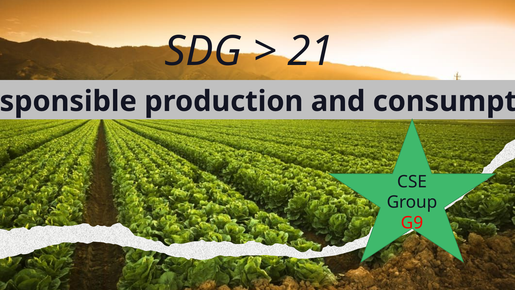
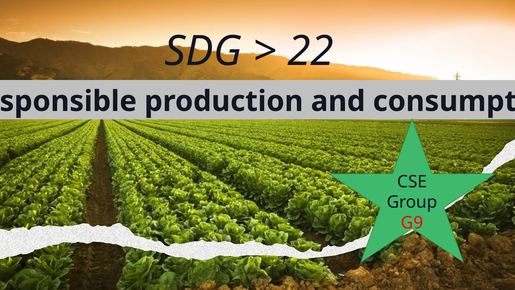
21: 21 -> 22
